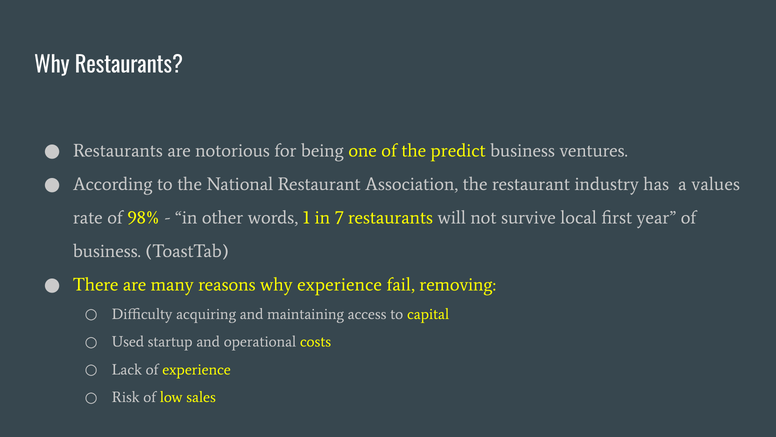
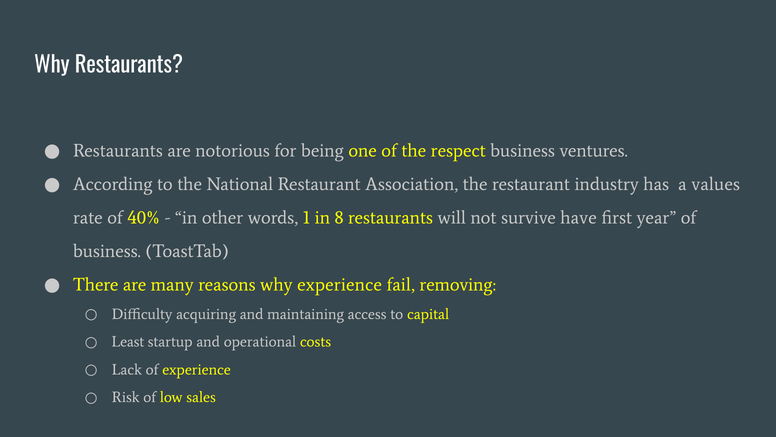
predict: predict -> respect
98%: 98% -> 40%
7: 7 -> 8
local: local -> have
Used: Used -> Least
